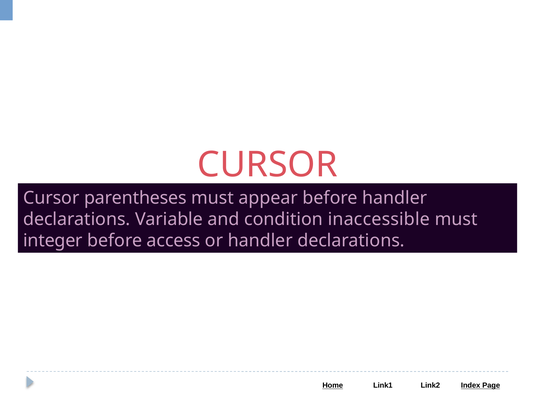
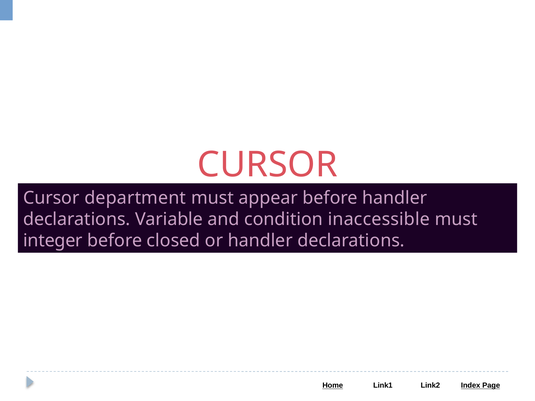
parentheses: parentheses -> department
access: access -> closed
